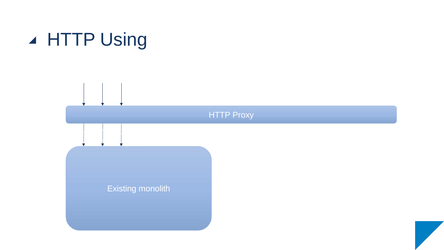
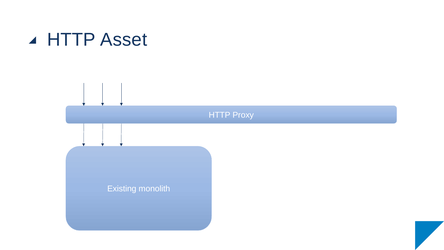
Using: Using -> Asset
